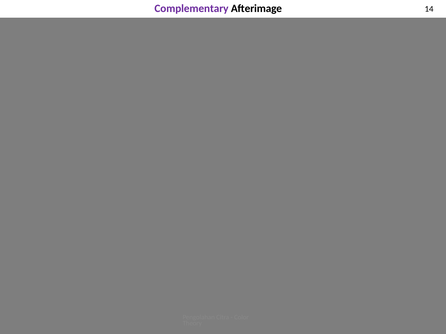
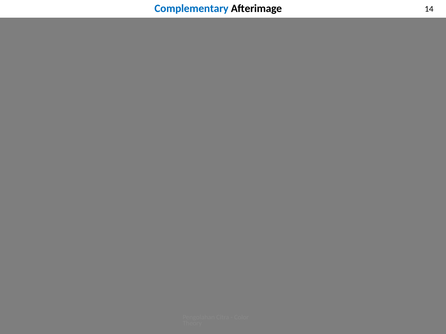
Complementary colour: purple -> blue
